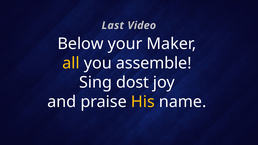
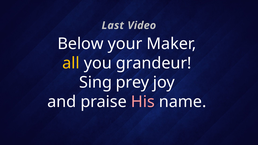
assemble: assemble -> grandeur
dost: dost -> prey
His colour: yellow -> pink
